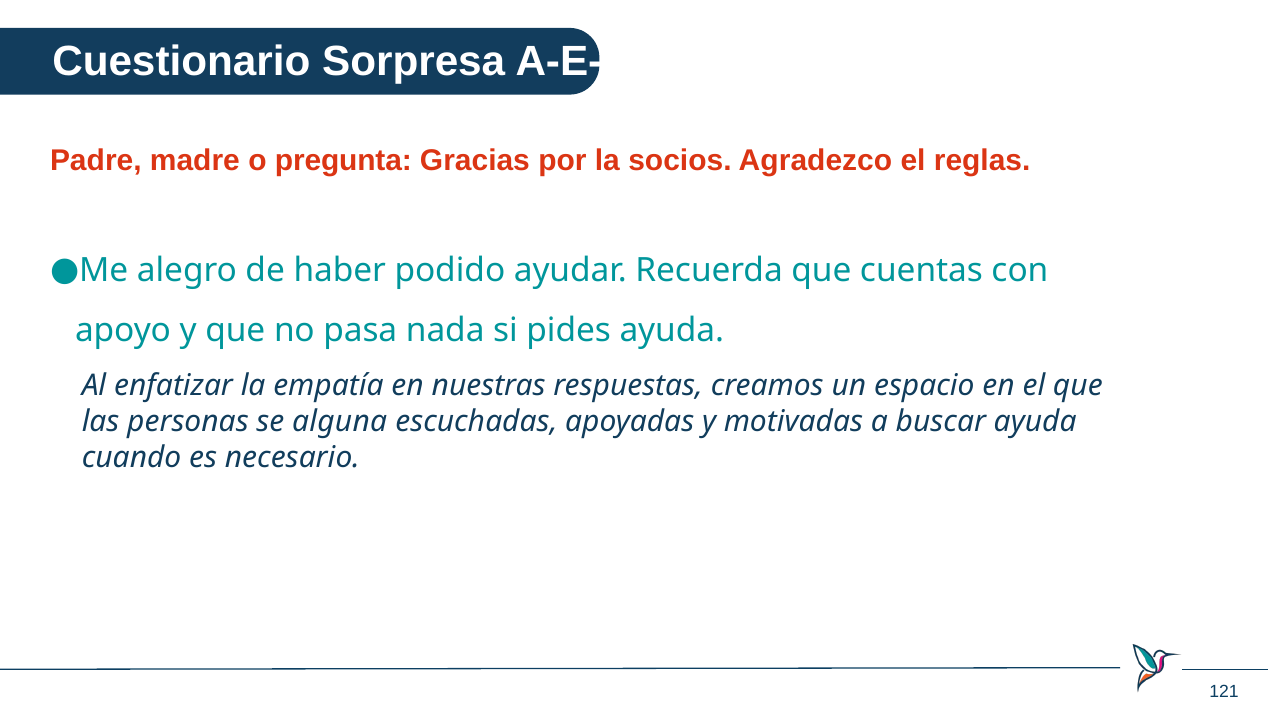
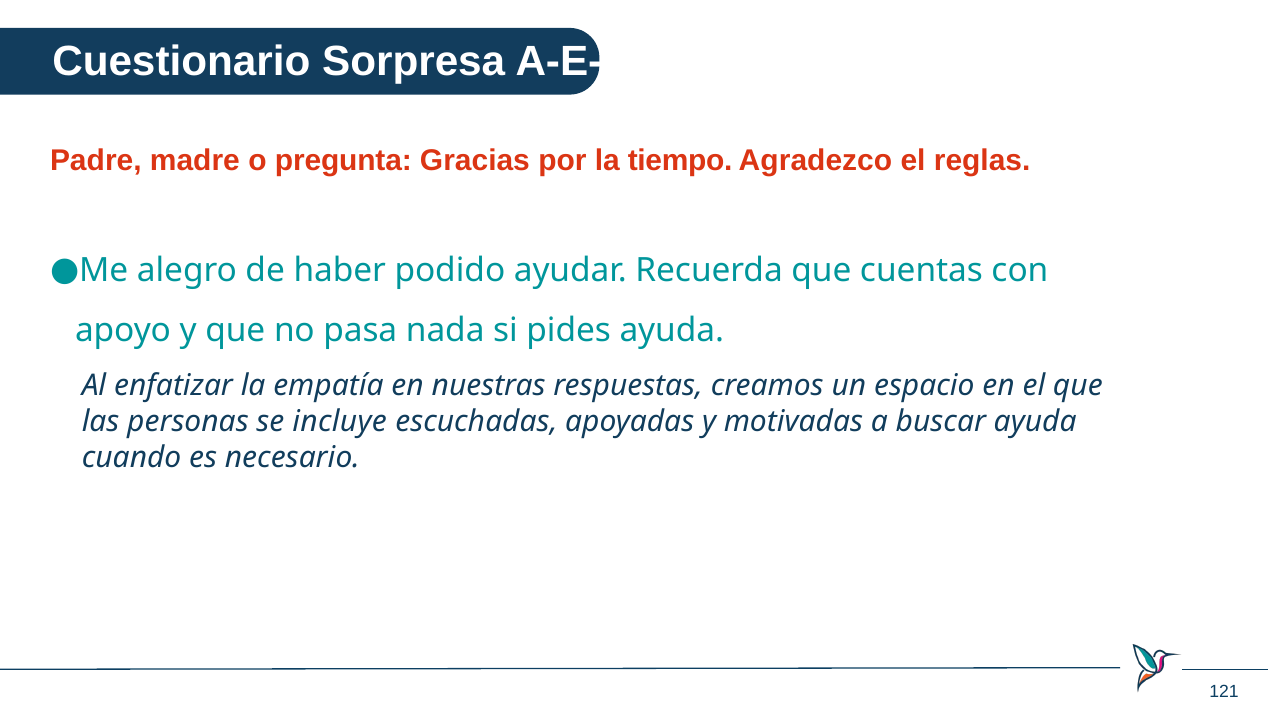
socios: socios -> tiempo
alguna: alguna -> incluye
